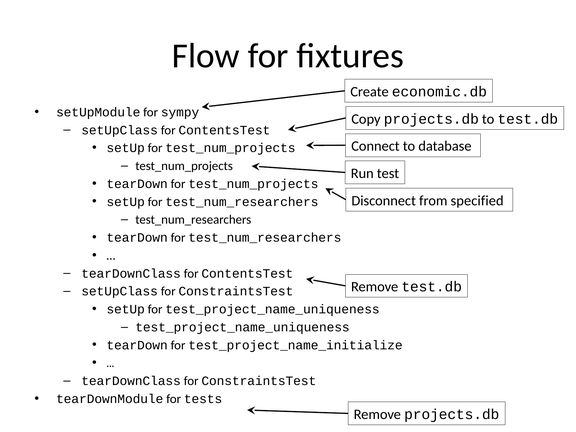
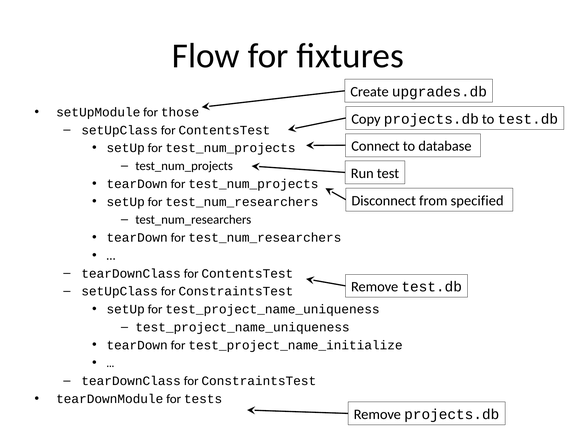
economic.db: economic.db -> upgrades.db
sympy: sympy -> those
